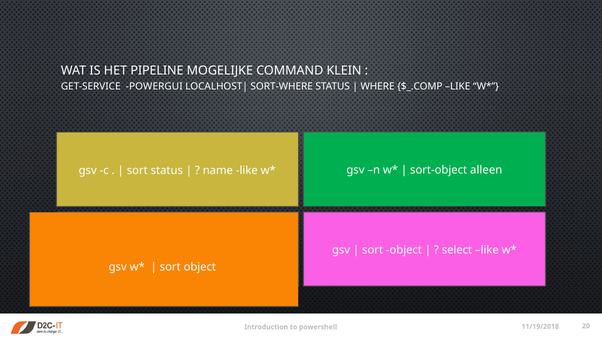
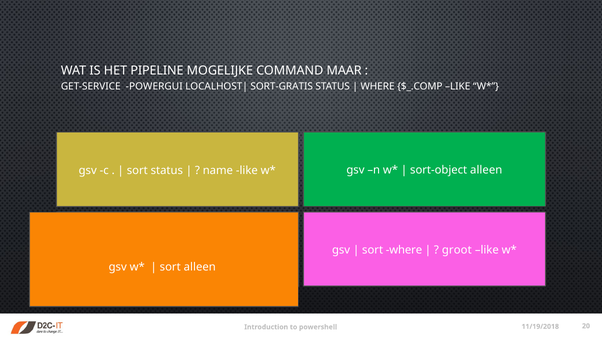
KLEIN: KLEIN -> MAAR
SORT-WHERE: SORT-WHERE -> SORT-GRATIS
object at (404, 250): object -> where
select: select -> groot
object at (200, 267): object -> alleen
